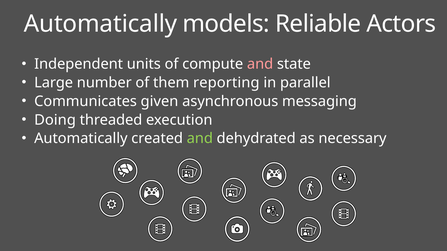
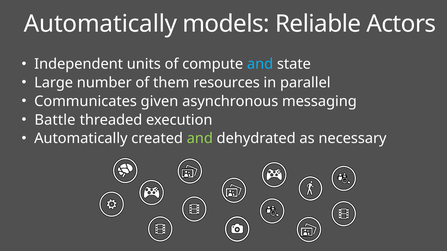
and at (260, 64) colour: pink -> light blue
reporting: reporting -> resources
Doing: Doing -> Battle
